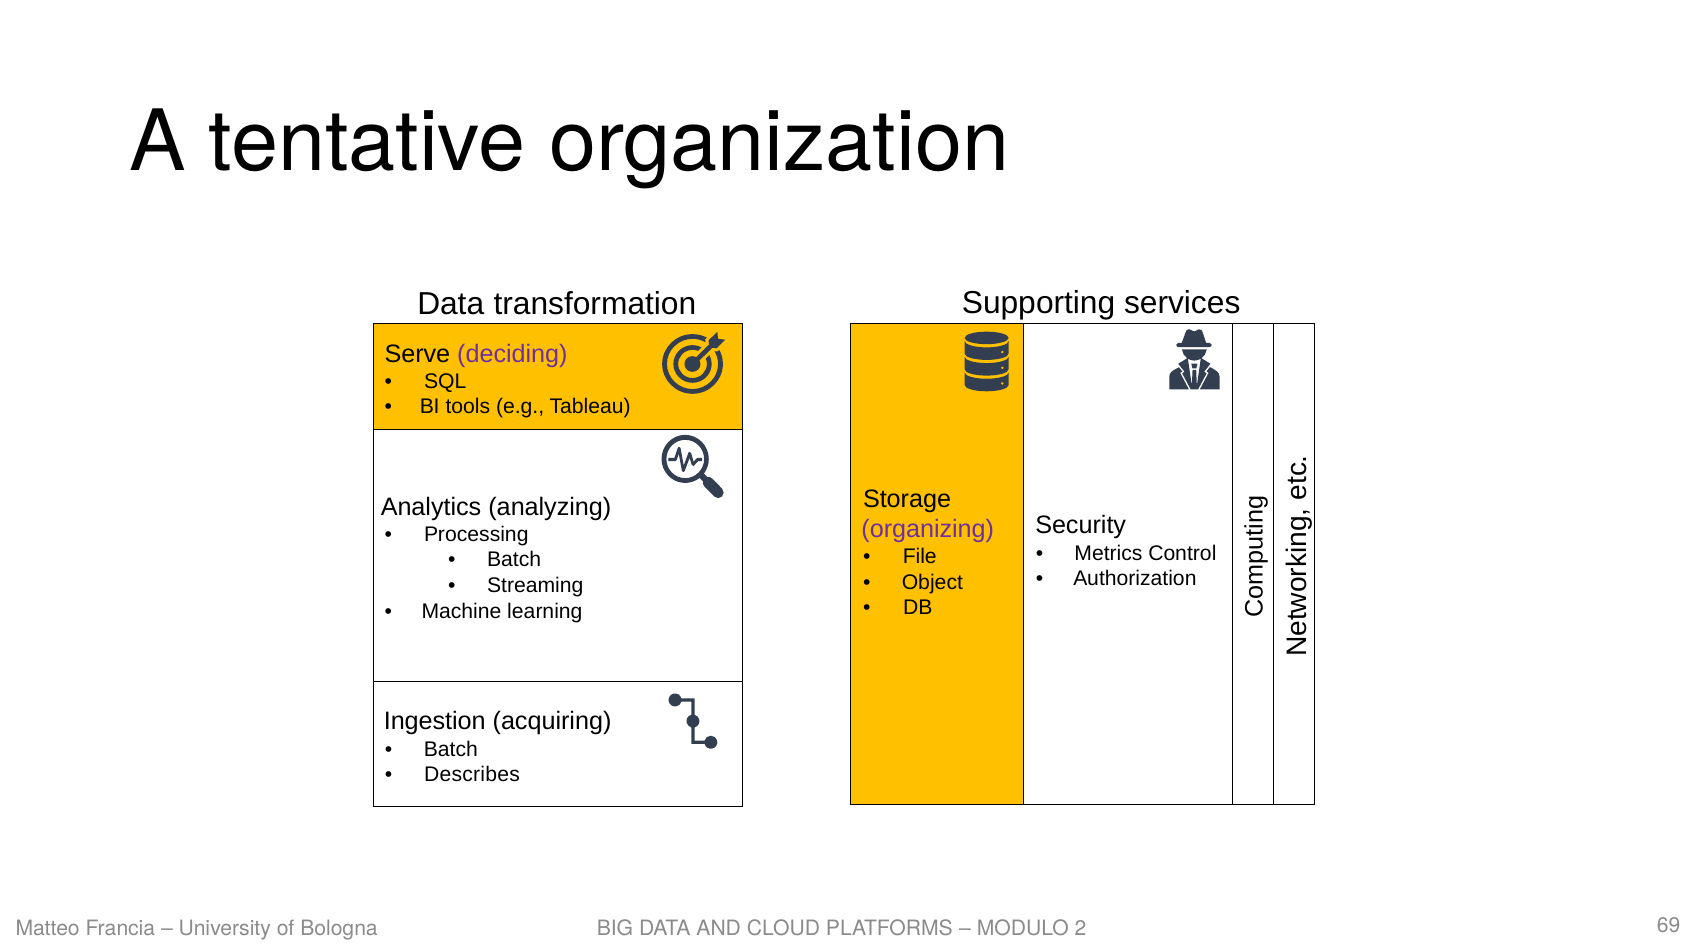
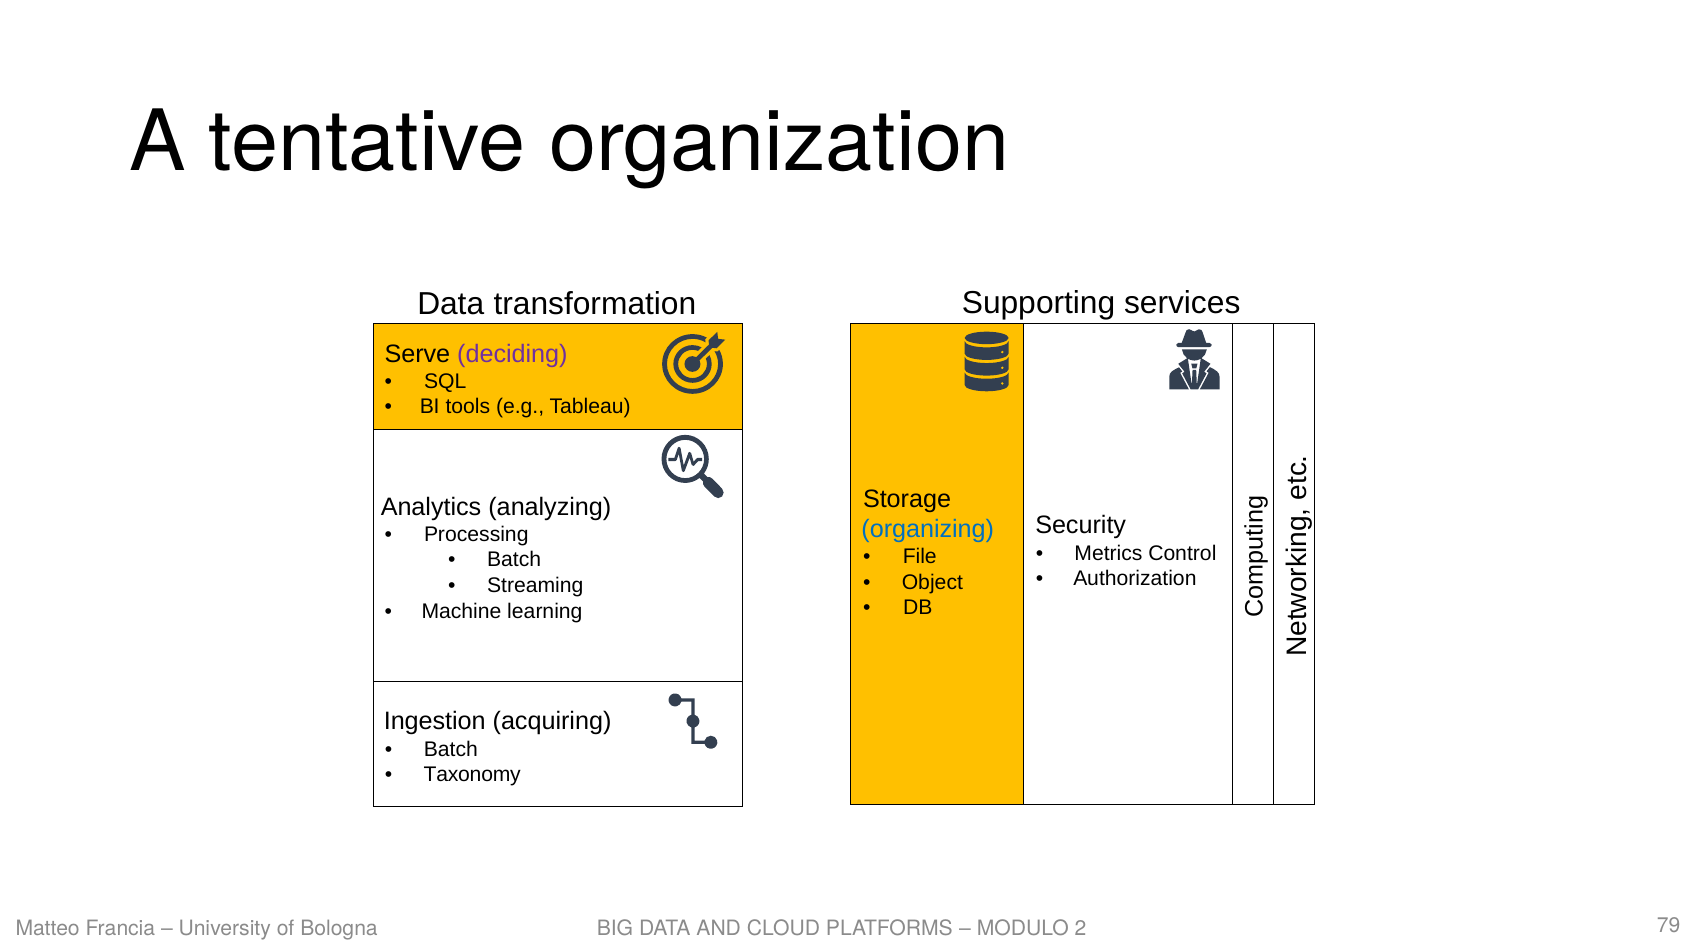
organizing colour: purple -> blue
Describes: Describes -> Taxonomy
69: 69 -> 79
